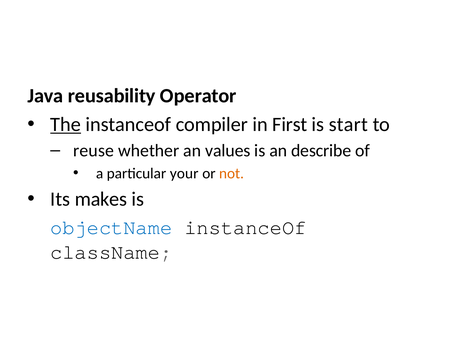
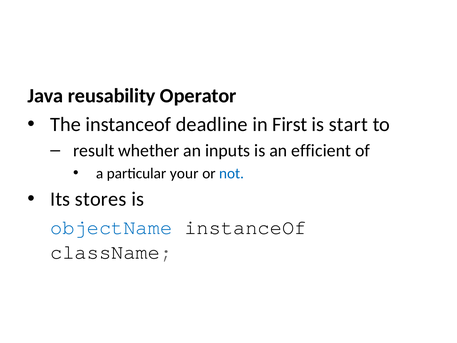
The underline: present -> none
compiler: compiler -> deadline
reuse: reuse -> result
values: values -> inputs
describe: describe -> efficient
not colour: orange -> blue
makes: makes -> stores
